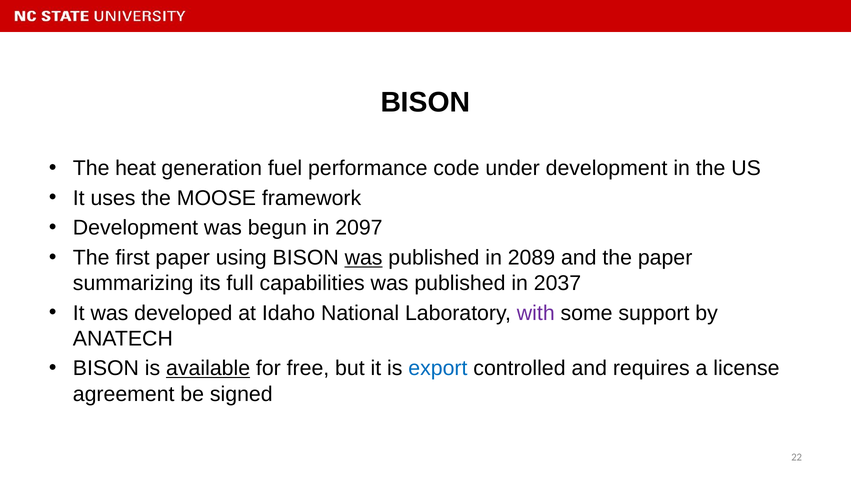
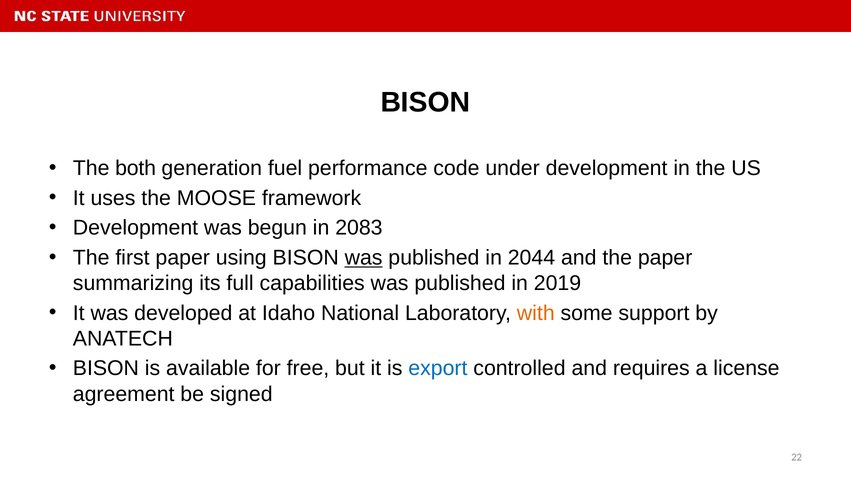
heat: heat -> both
2097: 2097 -> 2083
2089: 2089 -> 2044
2037: 2037 -> 2019
with colour: purple -> orange
available underline: present -> none
